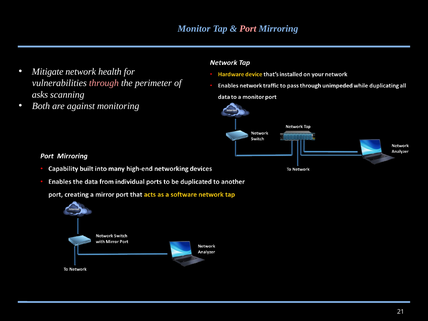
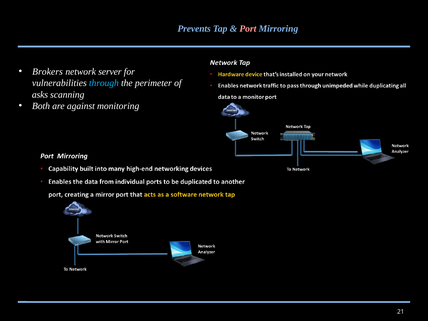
Monitor: Monitor -> Prevents
Mitigate: Mitigate -> Brokers
health: health -> server
through colour: pink -> light blue
